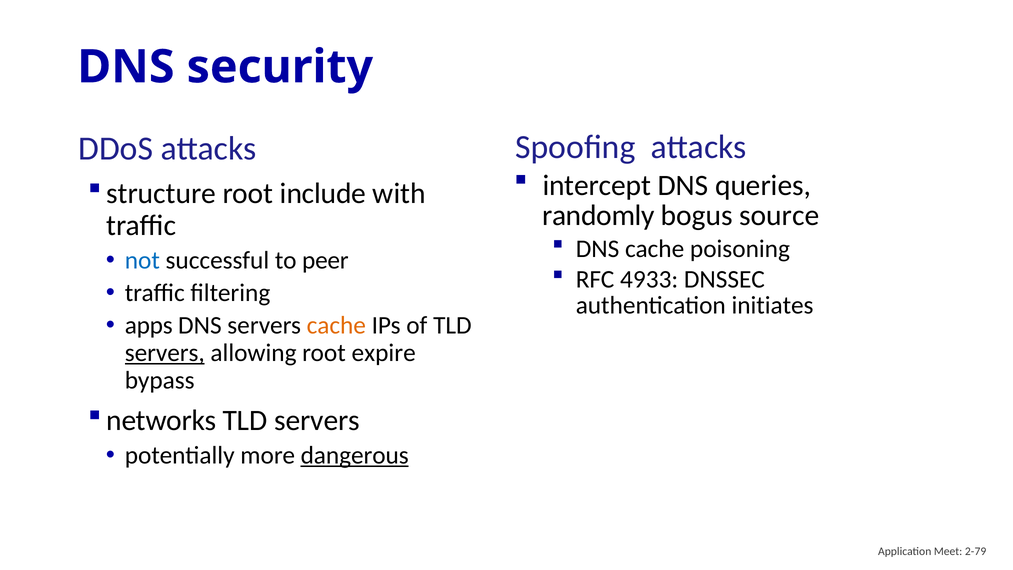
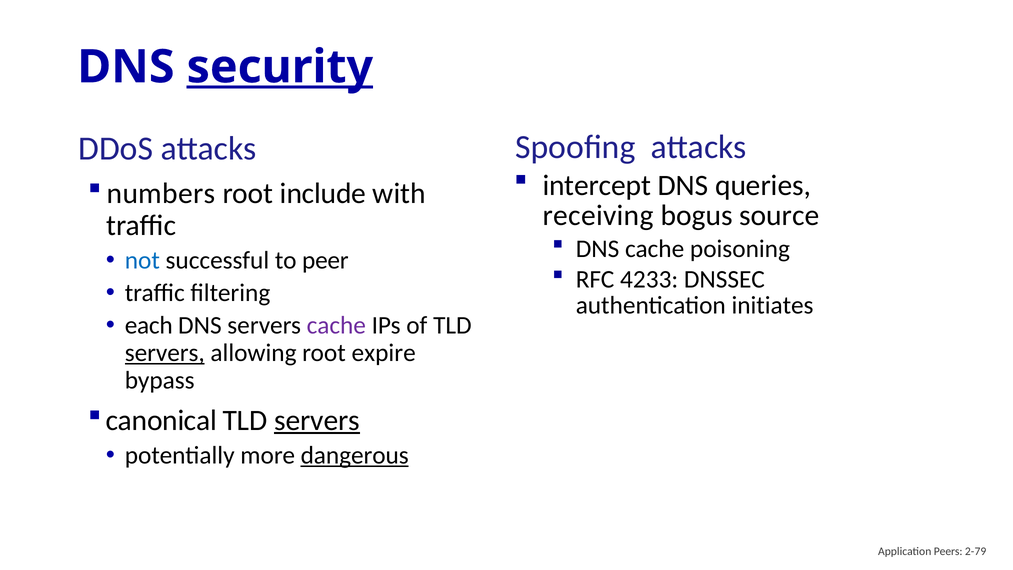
security underline: none -> present
structure: structure -> numbers
randomly: randomly -> receiving
4933: 4933 -> 4233
apps: apps -> each
cache at (336, 325) colour: orange -> purple
networks: networks -> canonical
servers at (317, 420) underline: none -> present
Meet: Meet -> Peers
